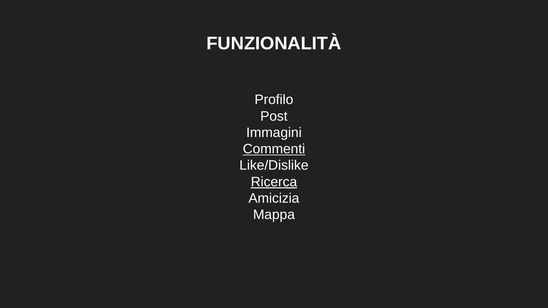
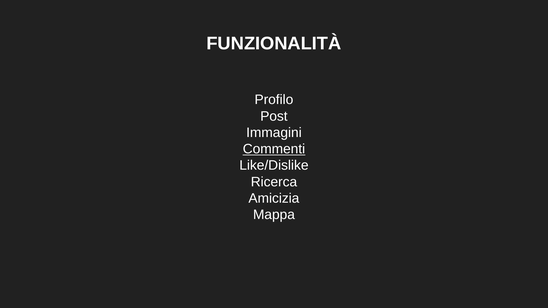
Ricerca underline: present -> none
